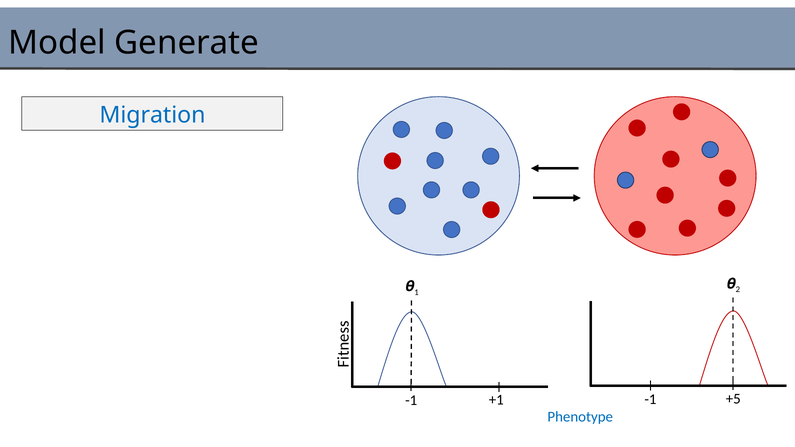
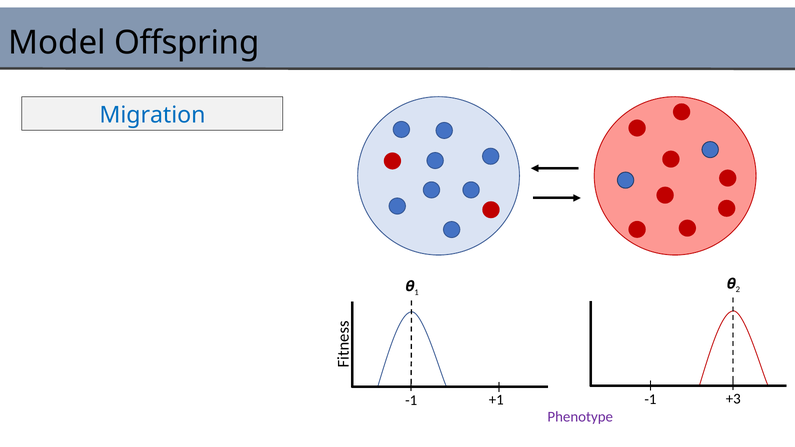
Generate: Generate -> Offspring
+5: +5 -> +3
Phenotype colour: blue -> purple
